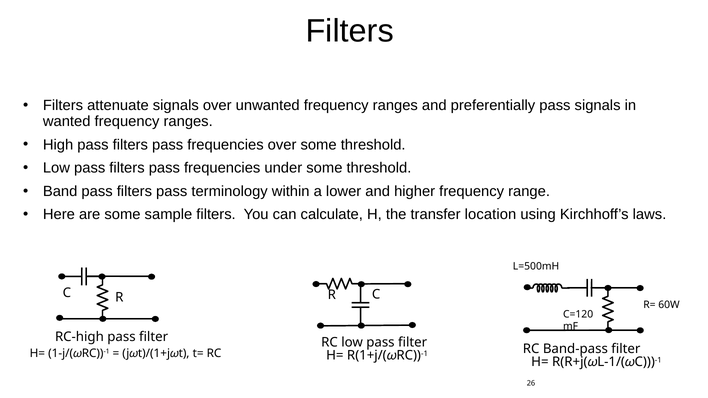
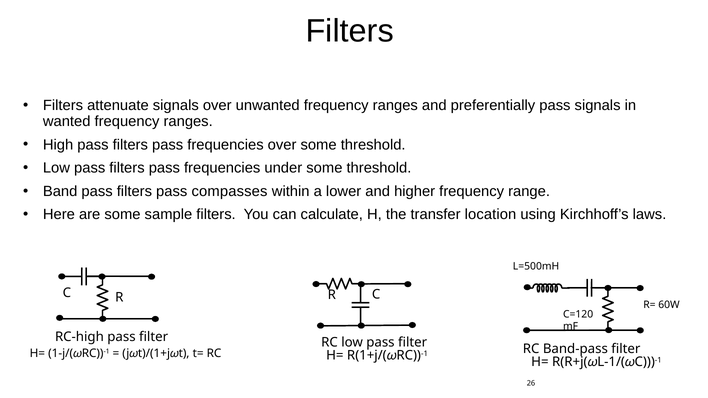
terminology: terminology -> compasses
